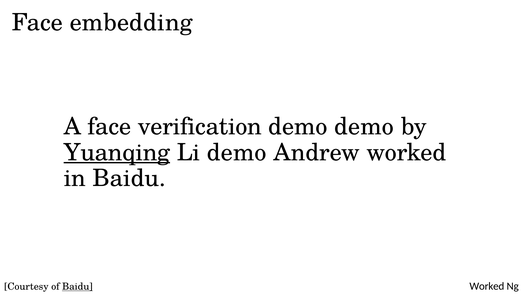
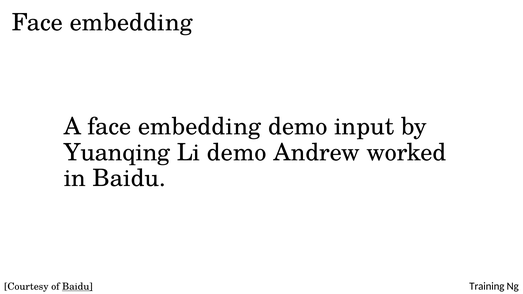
A face verification: verification -> embedding
demo demo: demo -> input
Yuanqing underline: present -> none
Worked at (487, 286): Worked -> Training
